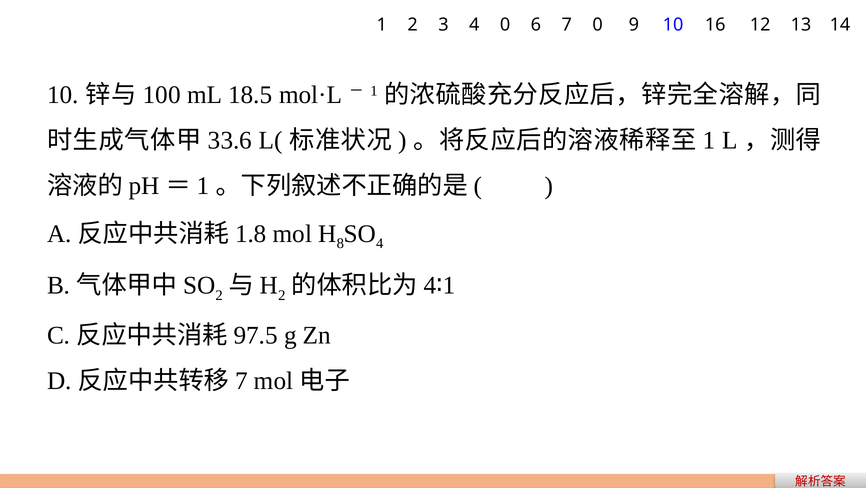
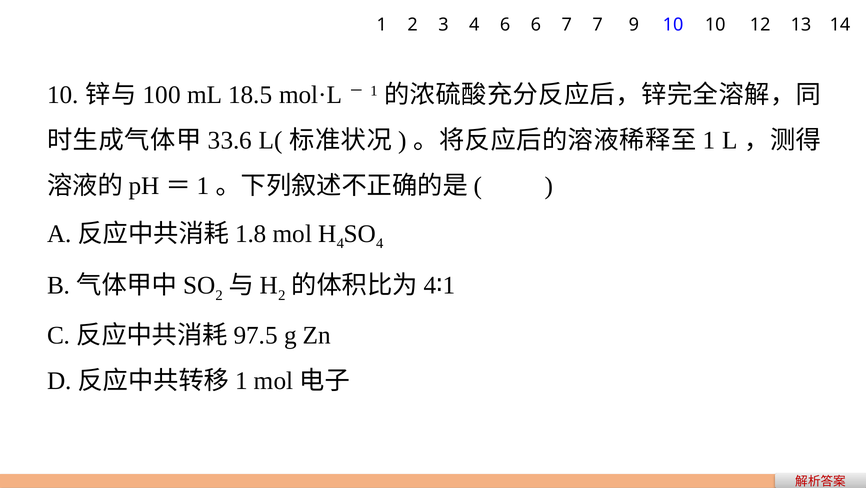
4 0: 0 -> 6
7 0: 0 -> 7
10 16: 16 -> 10
8 at (340, 243): 8 -> 4
7 at (241, 380): 7 -> 1
